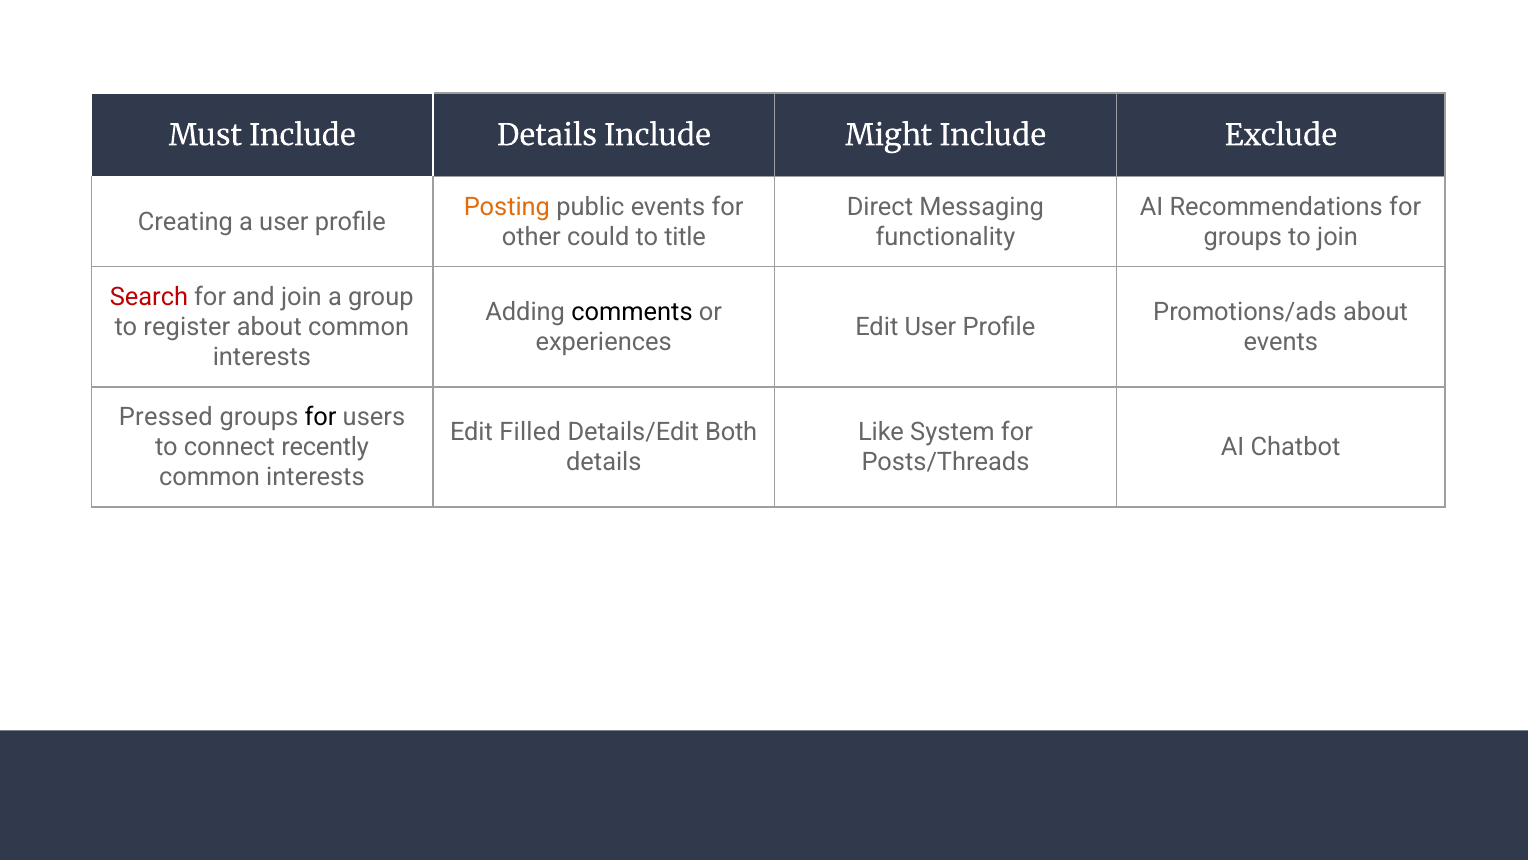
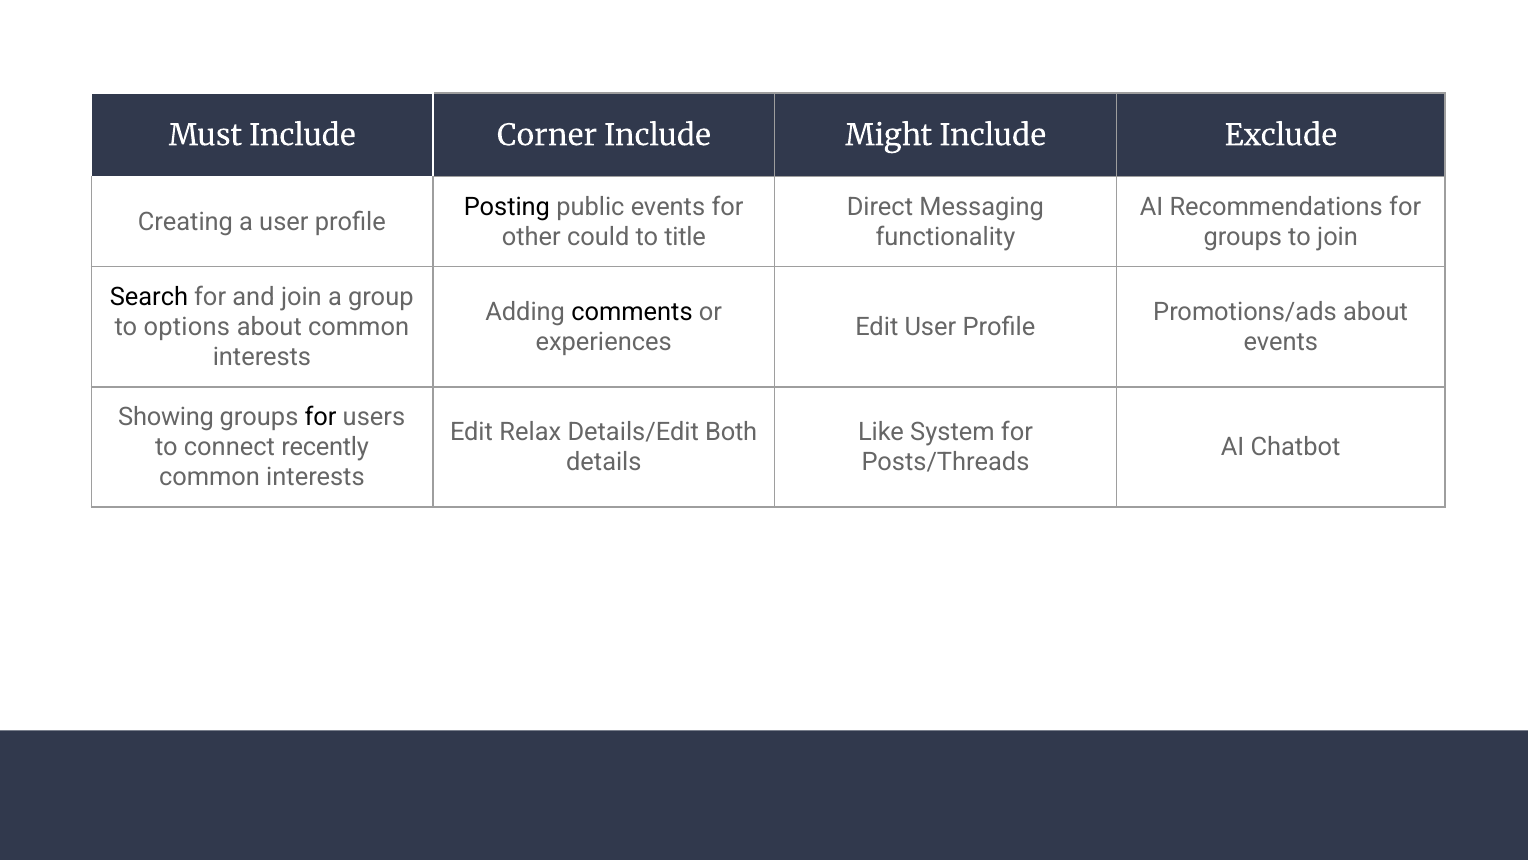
Include Details: Details -> Corner
Posting colour: orange -> black
Search colour: red -> black
register: register -> options
Pressed: Pressed -> Showing
Filled: Filled -> Relax
